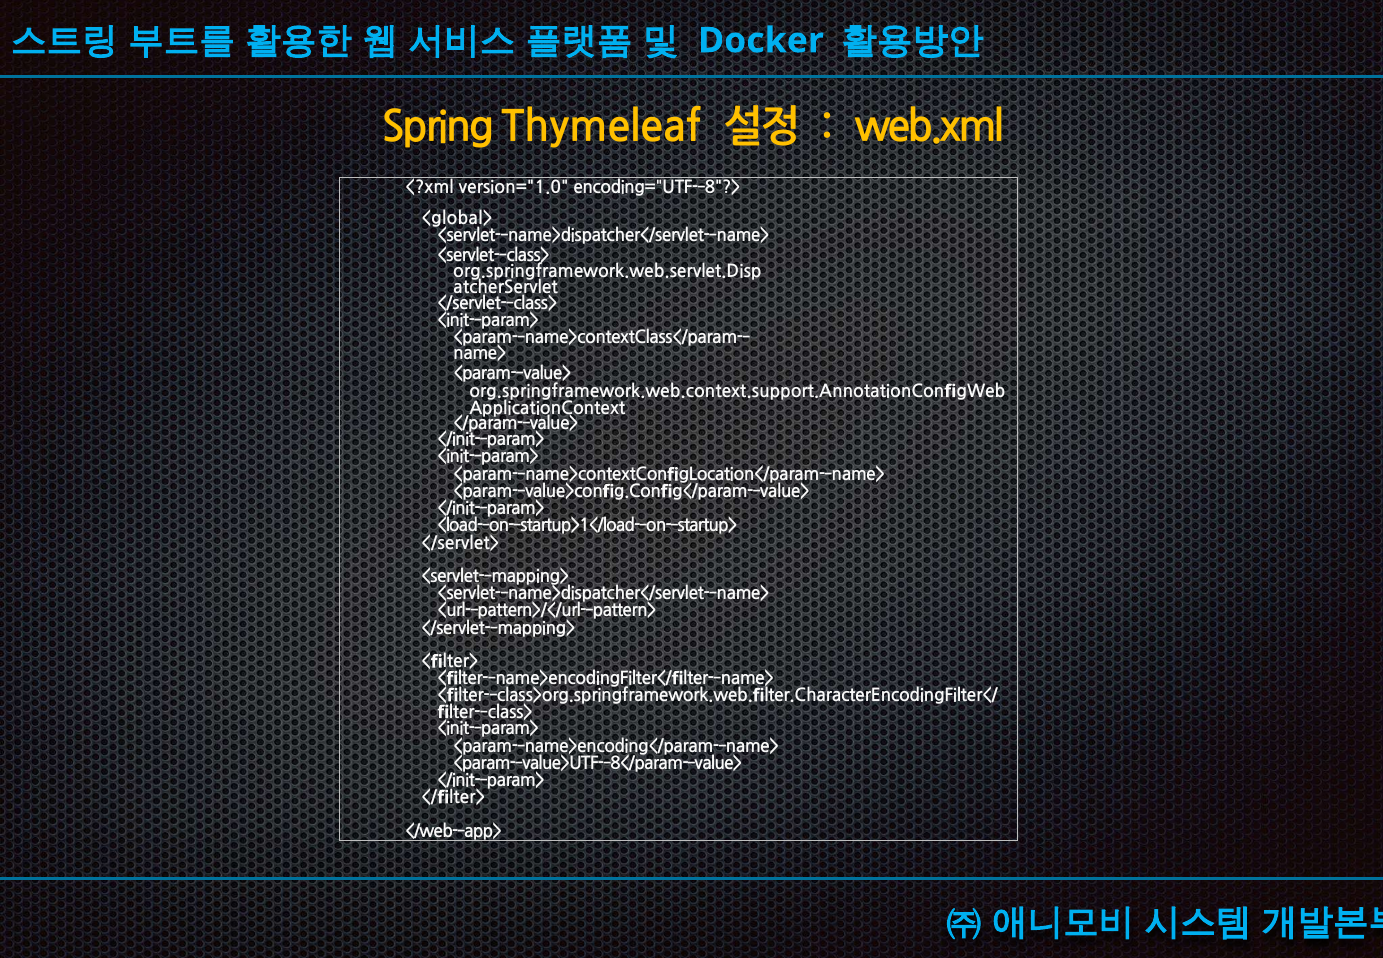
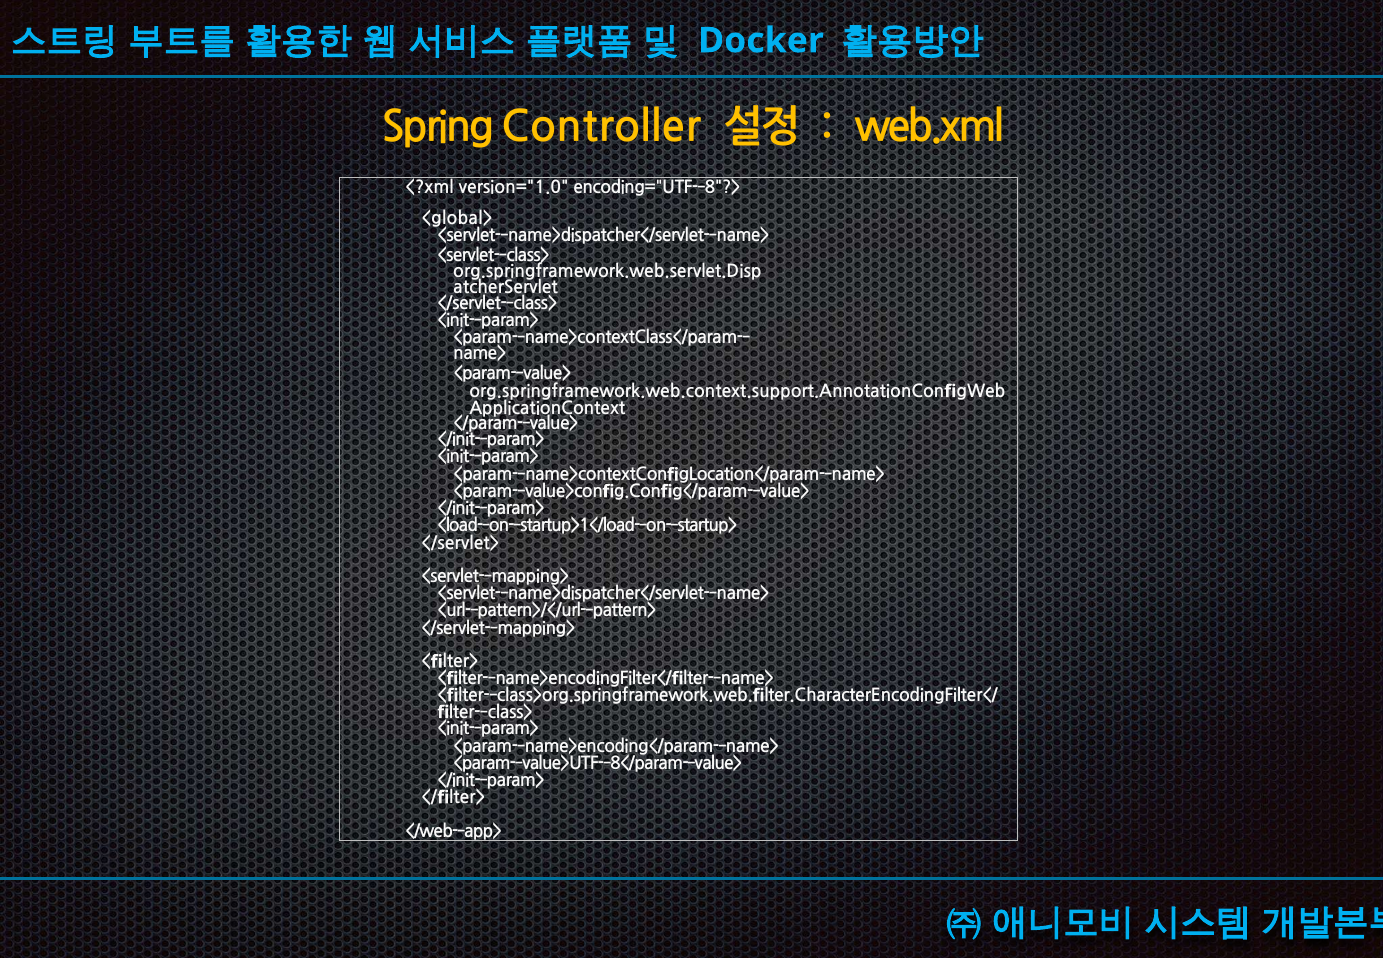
Thymeleaf: Thymeleaf -> Controller
